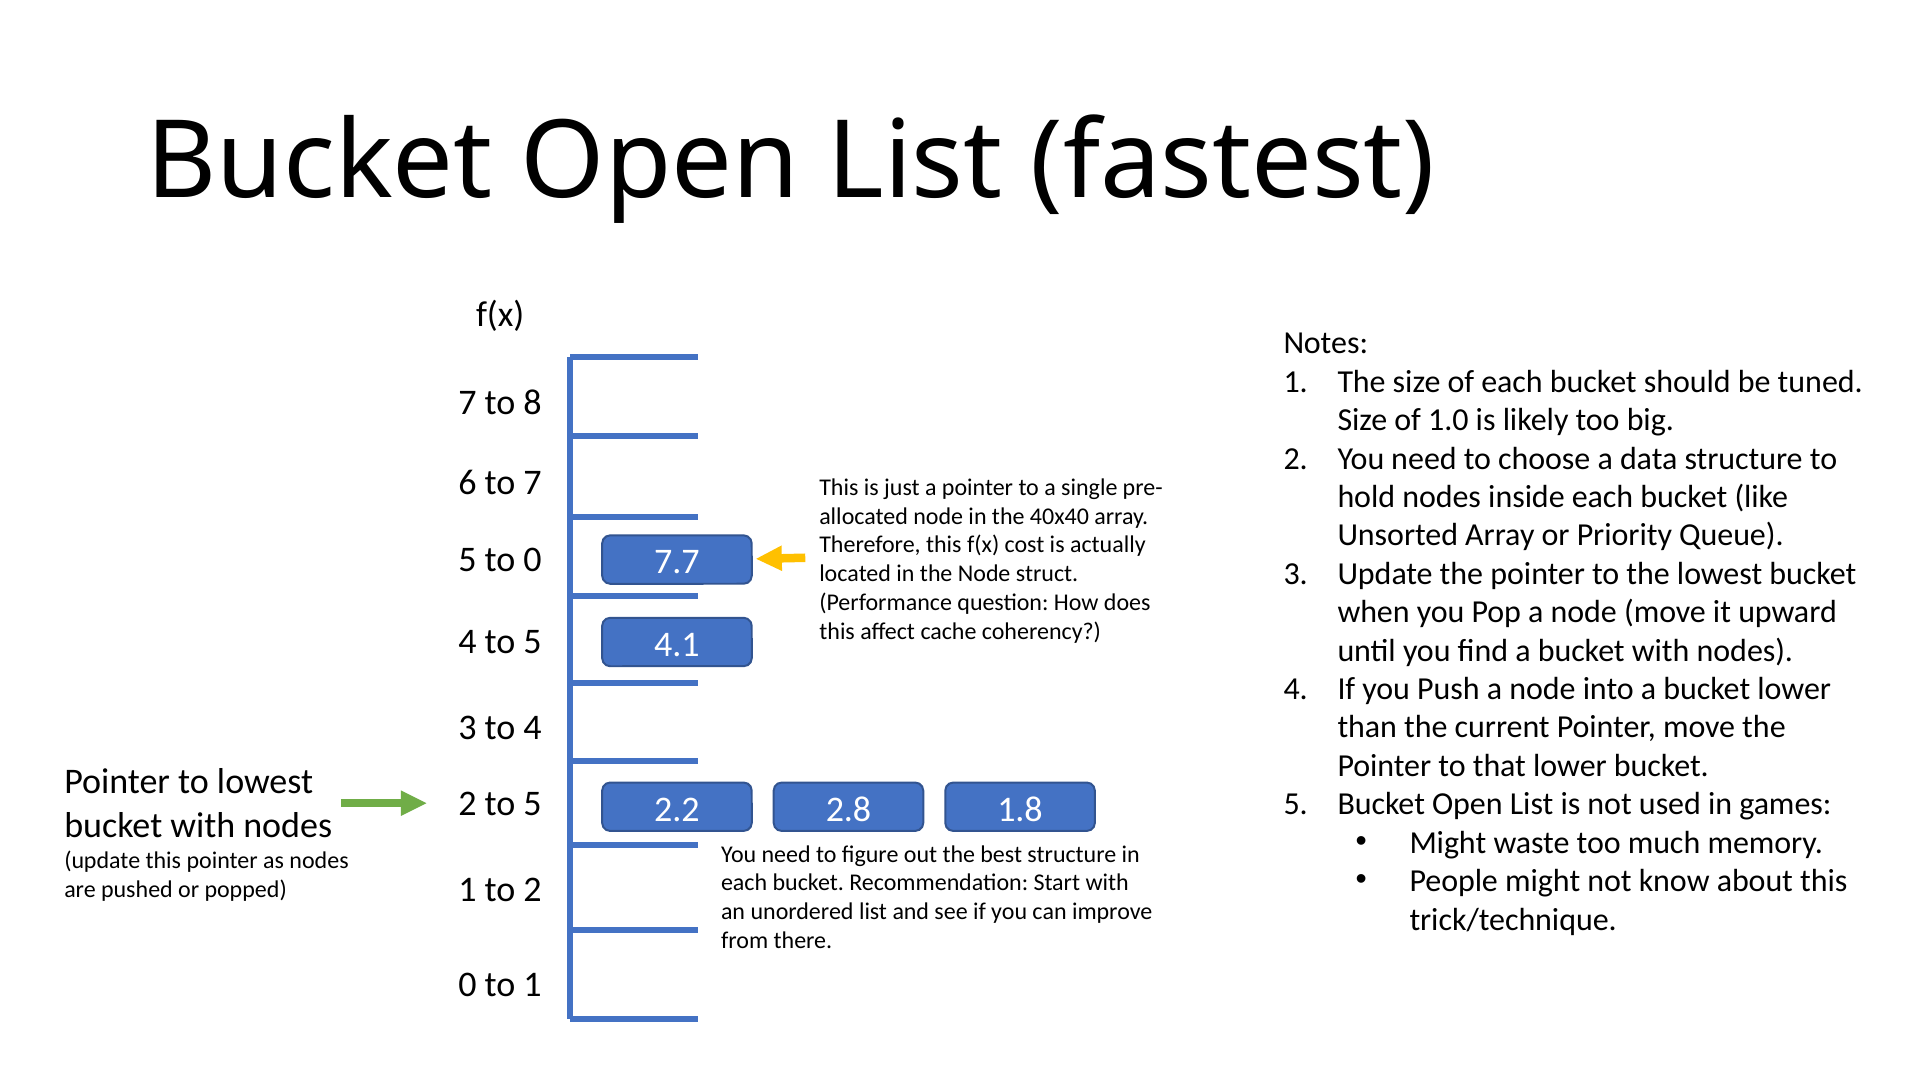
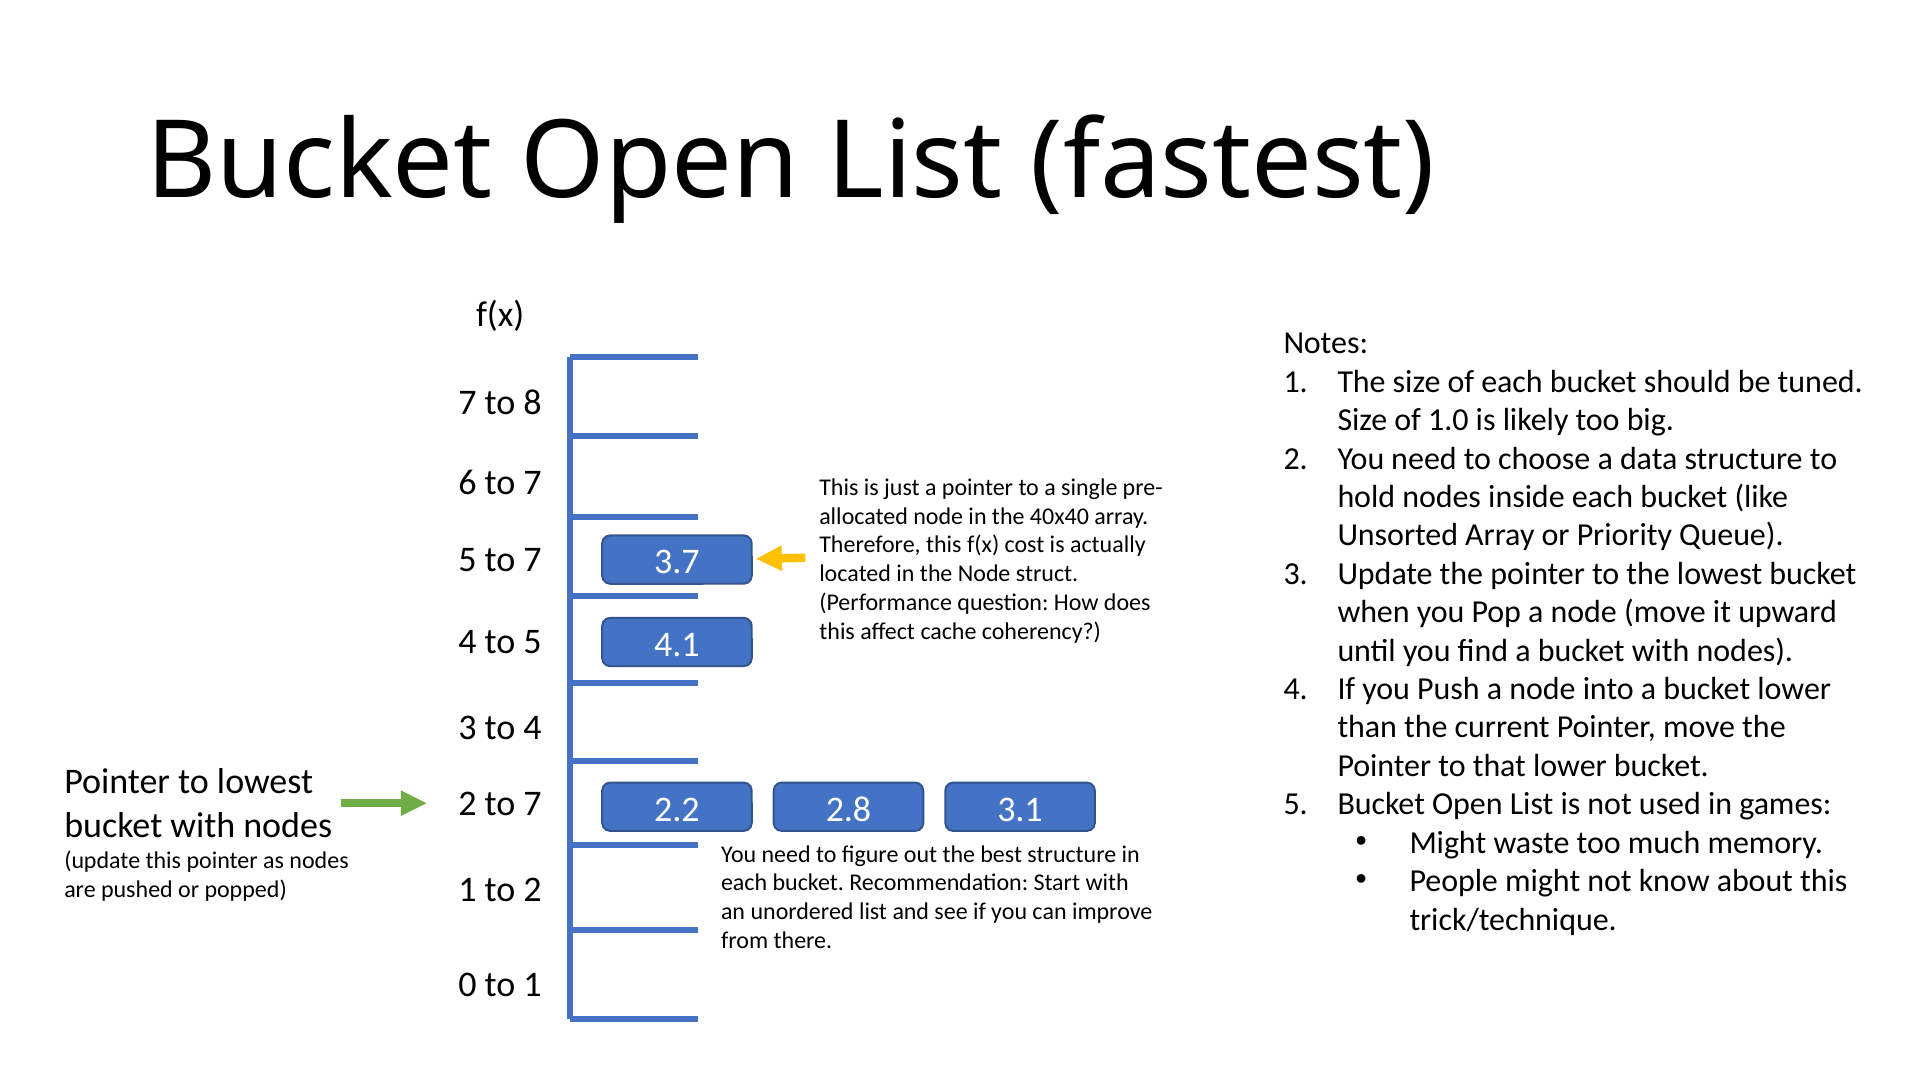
5 to 0: 0 -> 7
7.7: 7.7 -> 3.7
2 to 5: 5 -> 7
1.8: 1.8 -> 3.1
